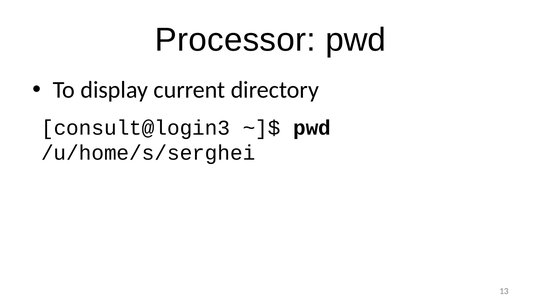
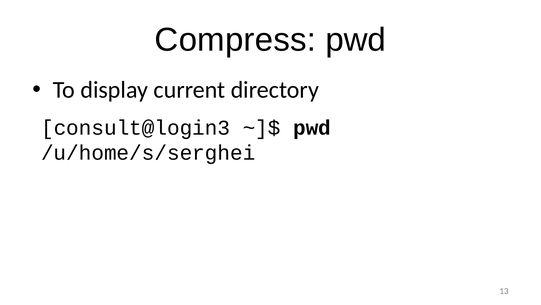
Processor: Processor -> Compress
